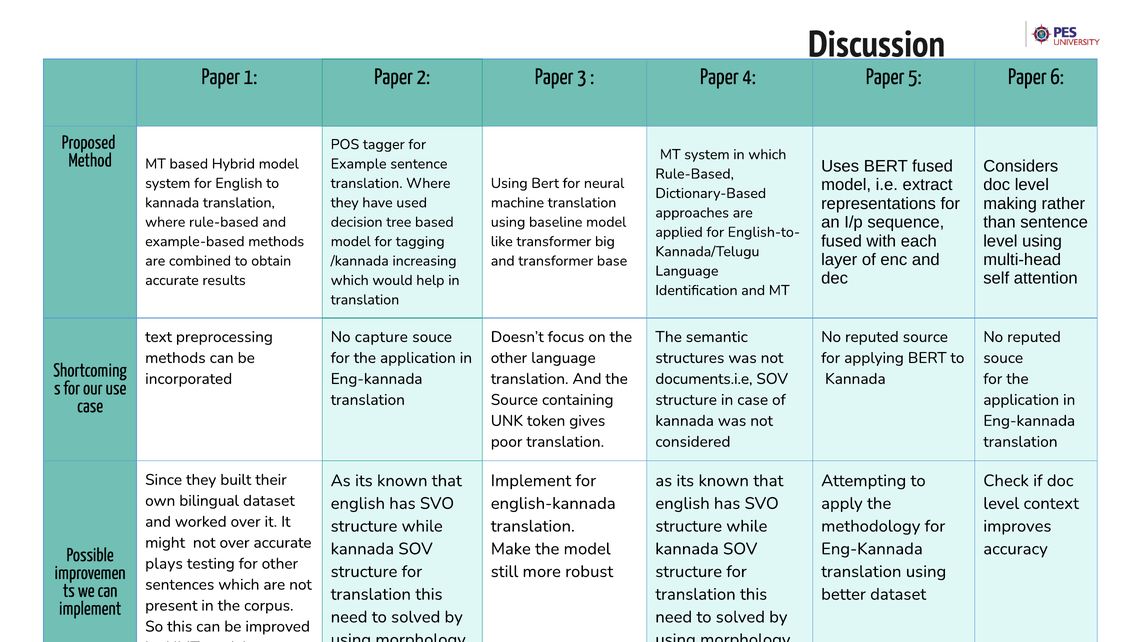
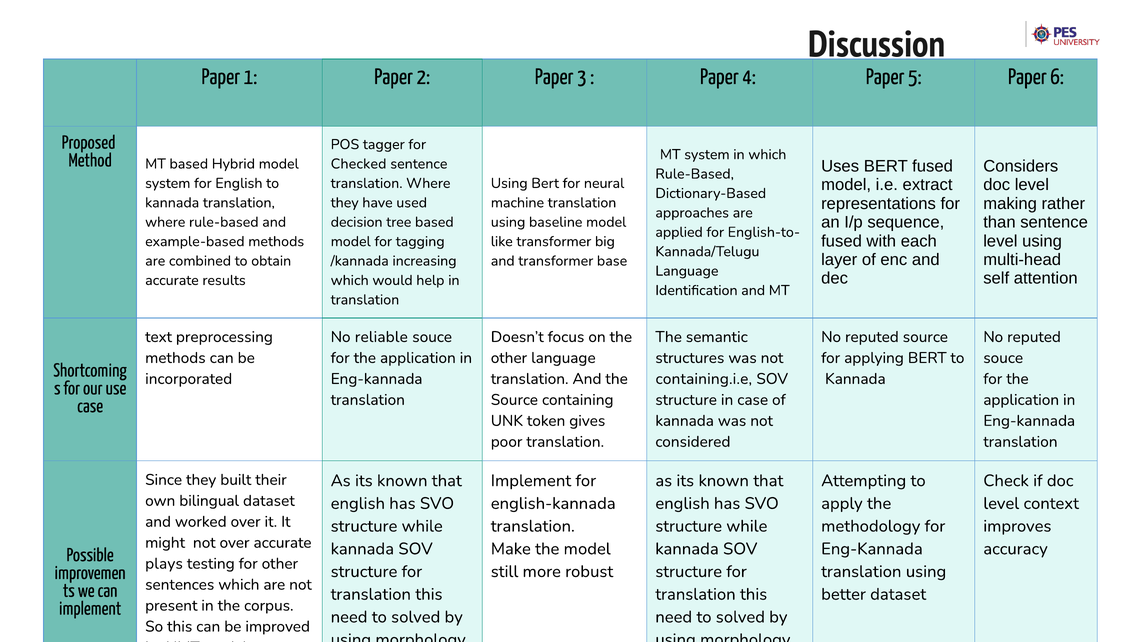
Example: Example -> Checked
capture: capture -> reliable
documents.i.e: documents.i.e -> containing.i.e
